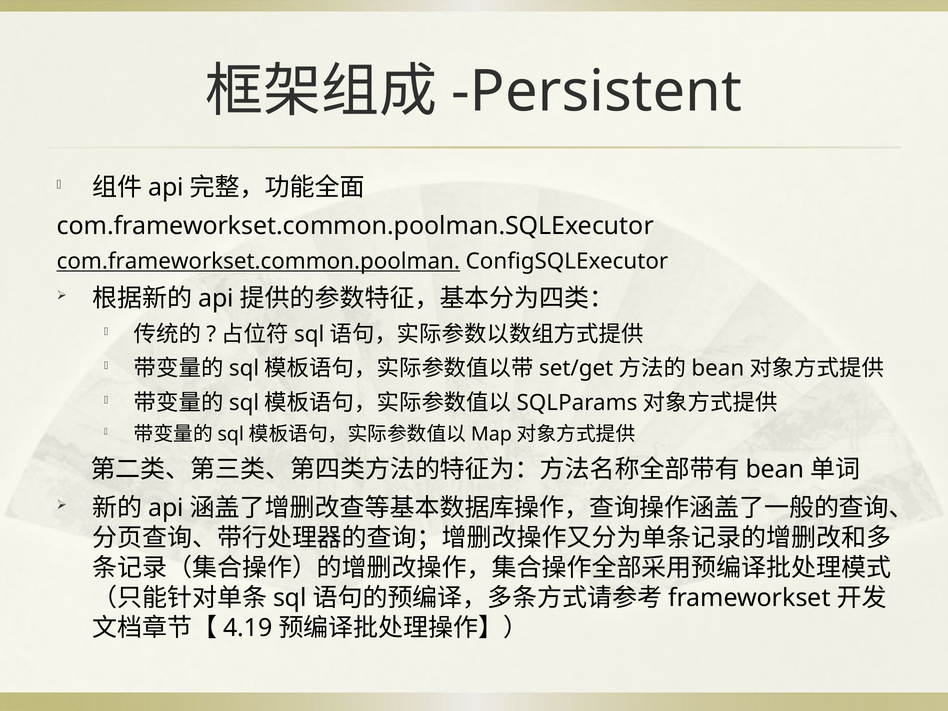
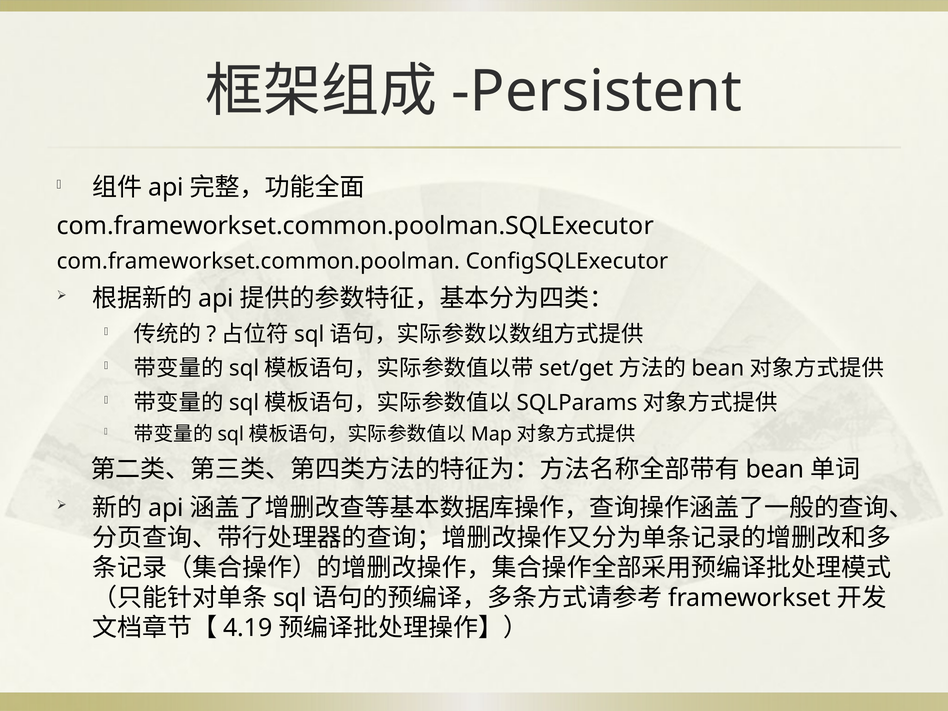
com.frameworkset.common.poolman underline: present -> none
